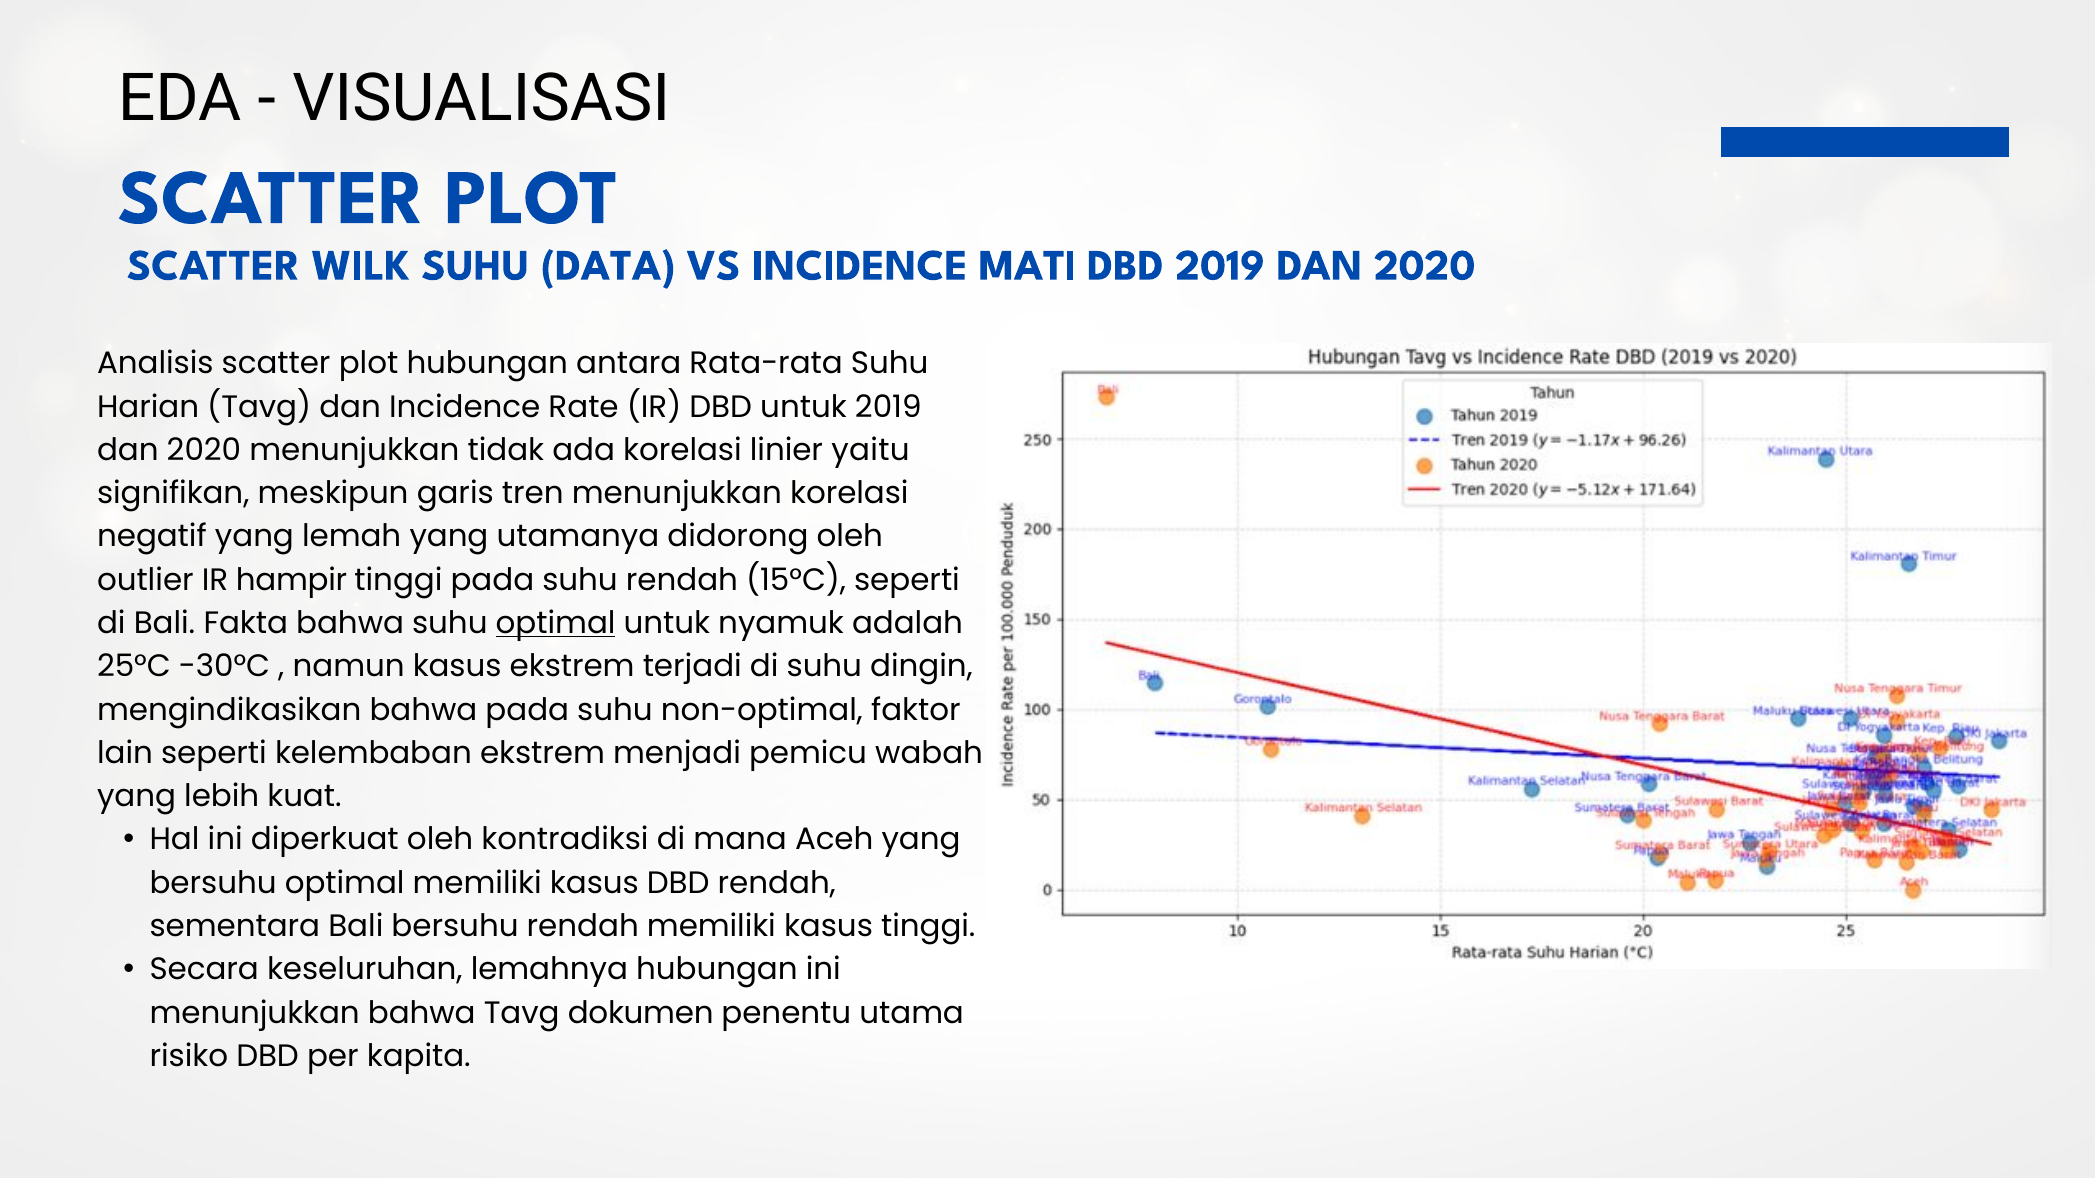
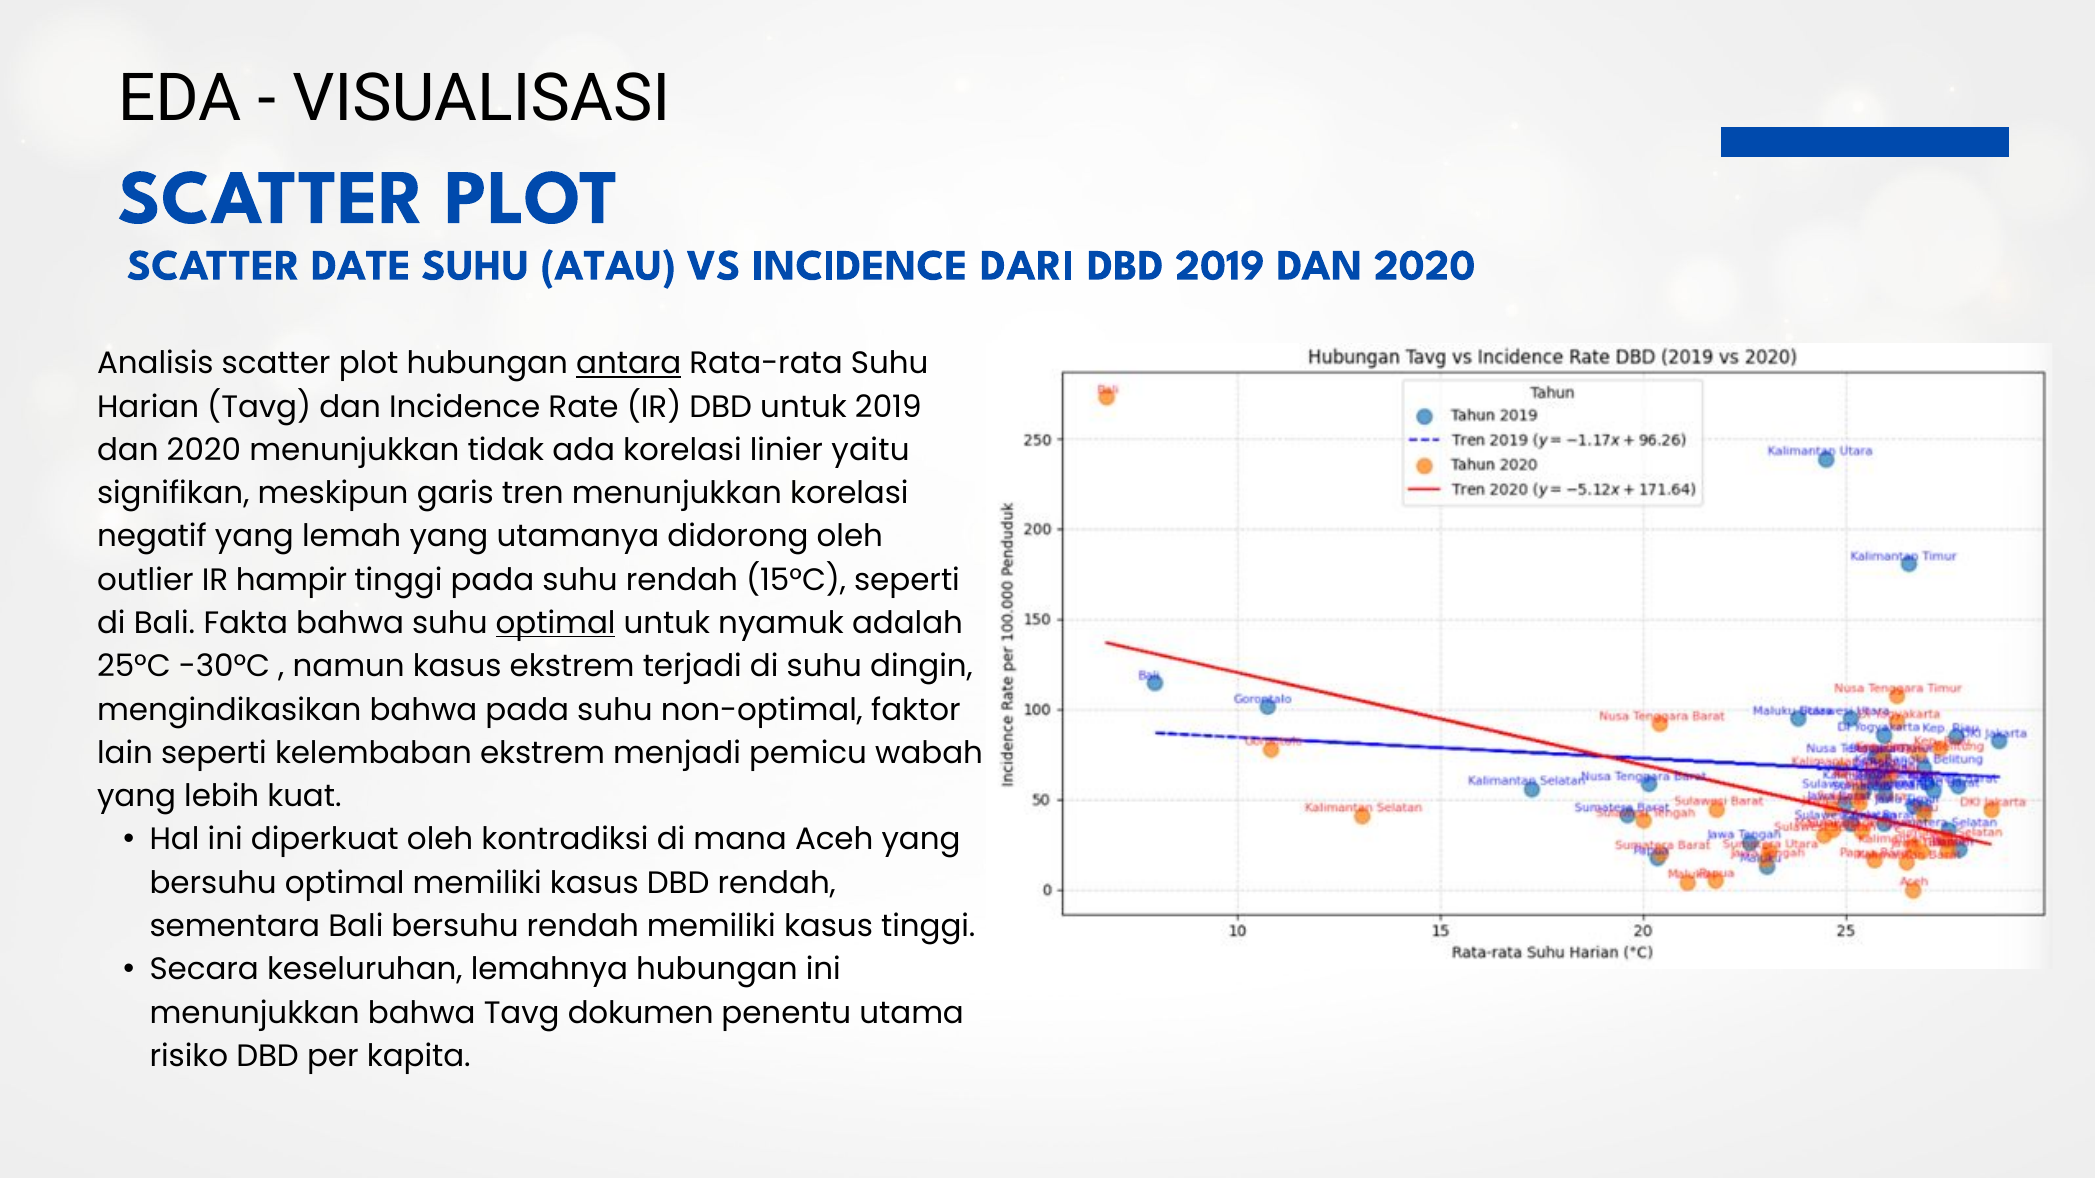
WILK: WILK -> DATE
DATA: DATA -> ATAU
MATI: MATI -> DARI
antara underline: none -> present
